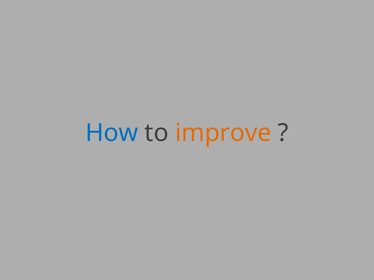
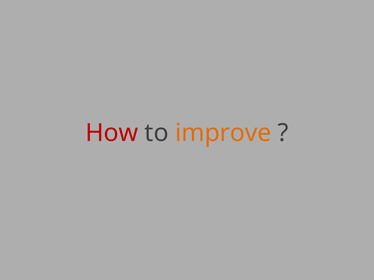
How colour: blue -> red
